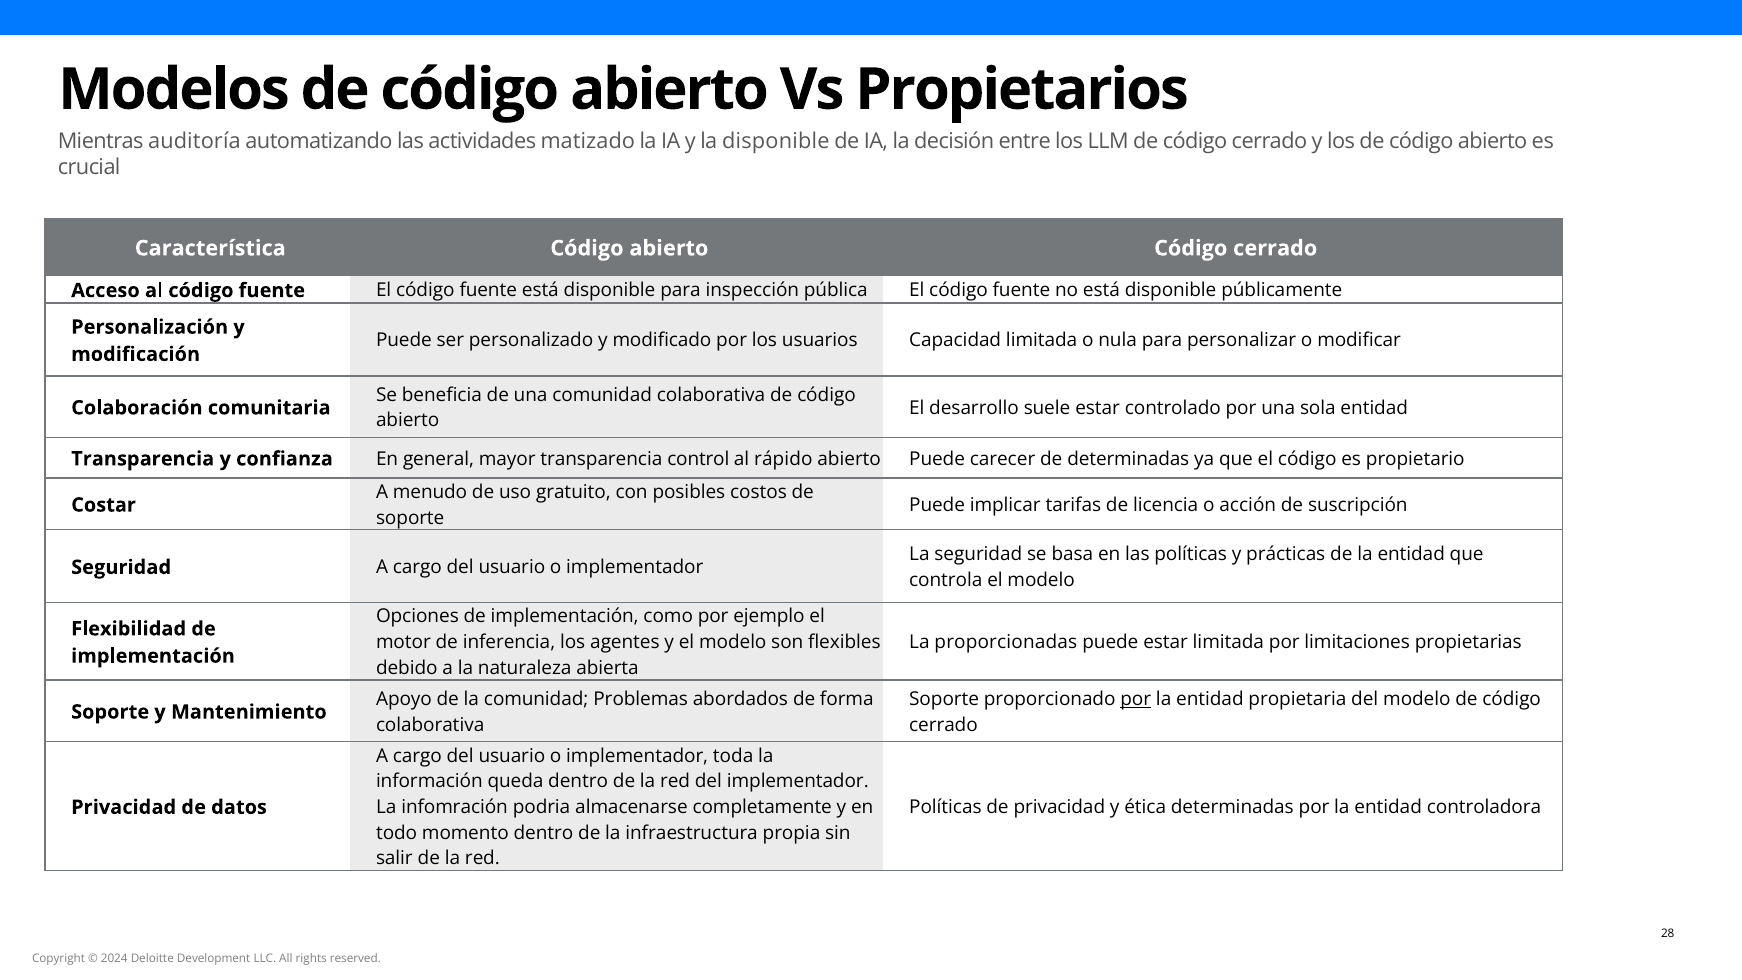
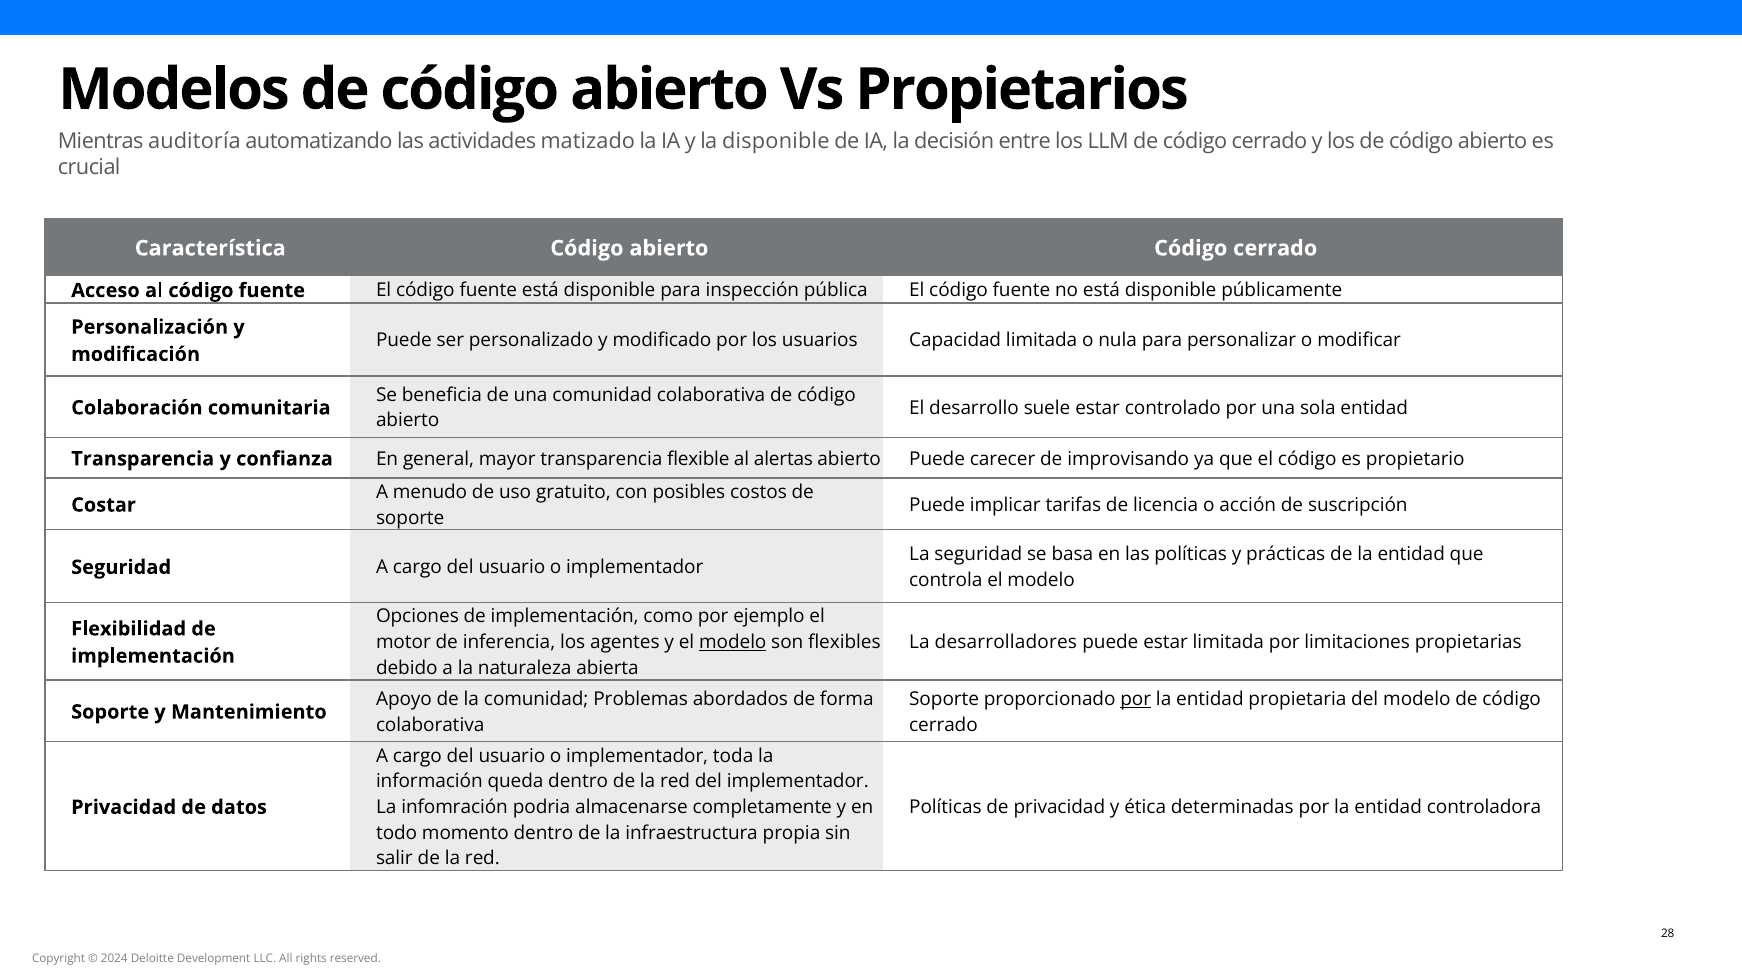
control: control -> flexible
rápido: rápido -> alertas
de determinadas: determinadas -> improvisando
modelo at (733, 642) underline: none -> present
proporcionadas: proporcionadas -> desarrolladores
